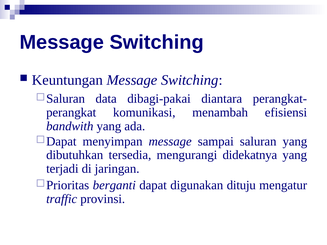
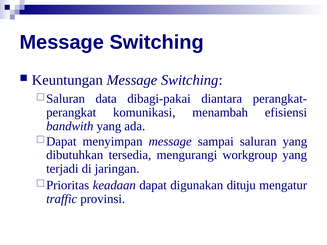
didekatnya: didekatnya -> workgroup
berganti: berganti -> keadaan
